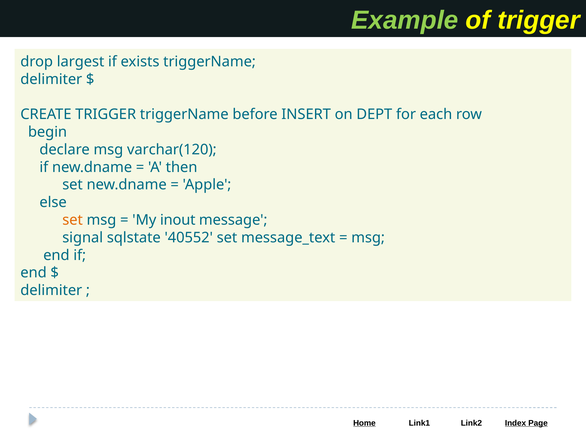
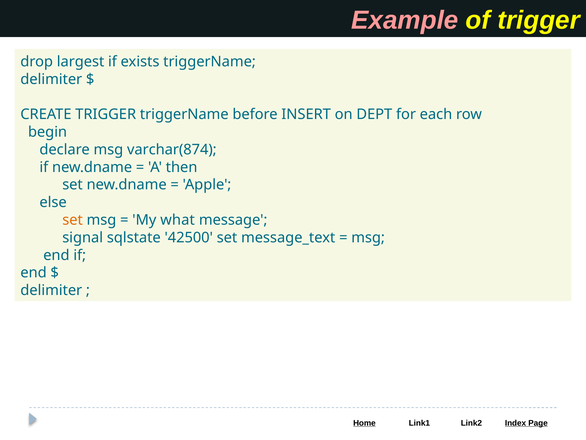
Example colour: light green -> pink
varchar(120: varchar(120 -> varchar(874
inout: inout -> what
40552: 40552 -> 42500
